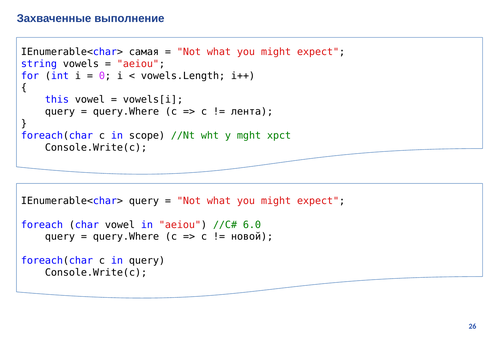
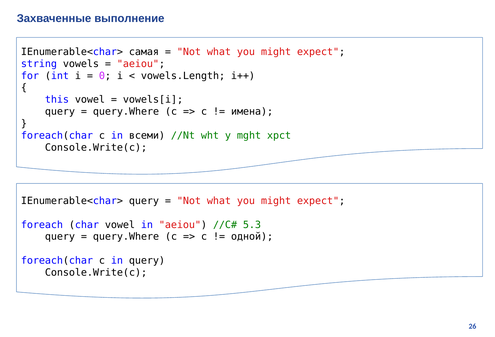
лента: лента -> имена
scope: scope -> всеми
6.0: 6.0 -> 5.3
новой: новой -> одной
